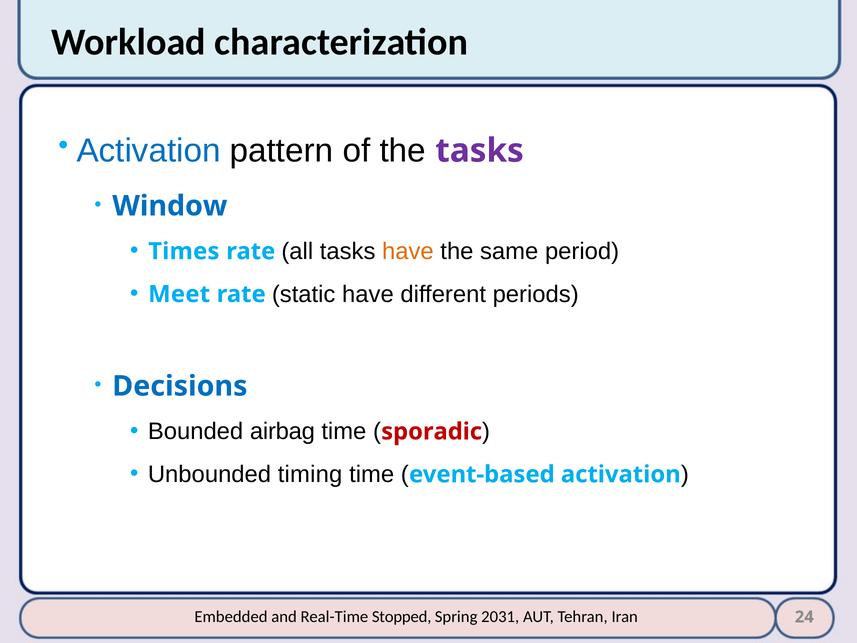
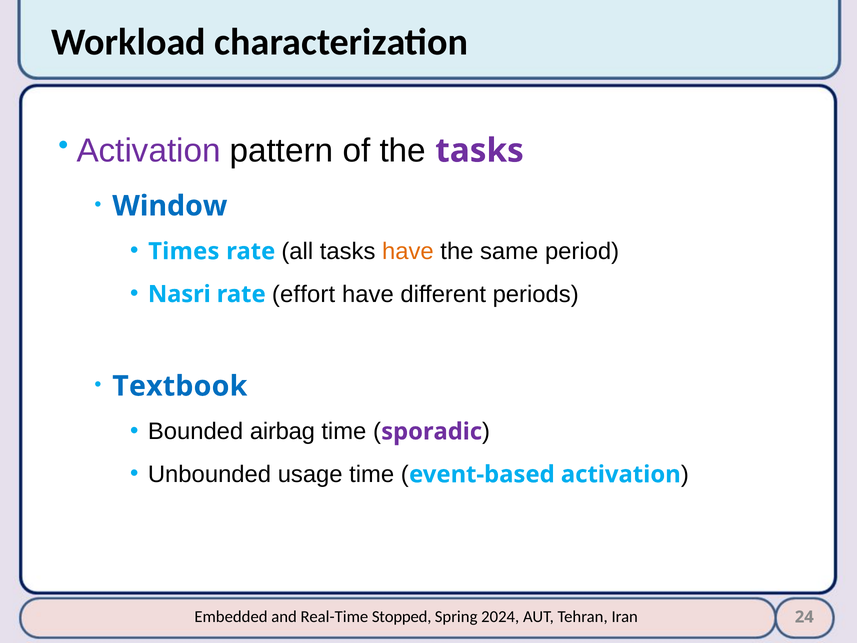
Activation at (149, 151) colour: blue -> purple
Meet: Meet -> Nasri
static: static -> effort
Decisions: Decisions -> Textbook
sporadic colour: red -> purple
timing: timing -> usage
2031: 2031 -> 2024
